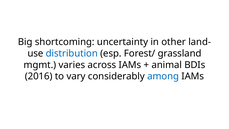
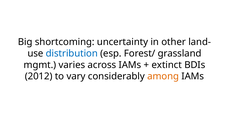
animal: animal -> extinct
2016: 2016 -> 2012
among colour: blue -> orange
